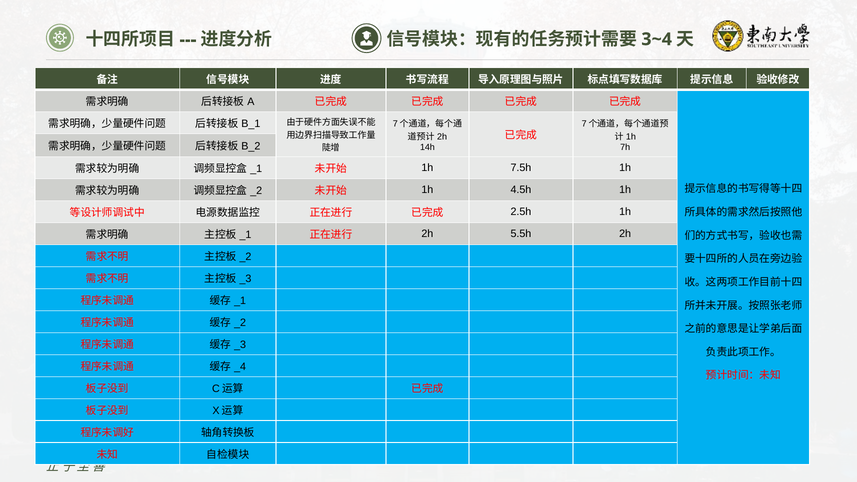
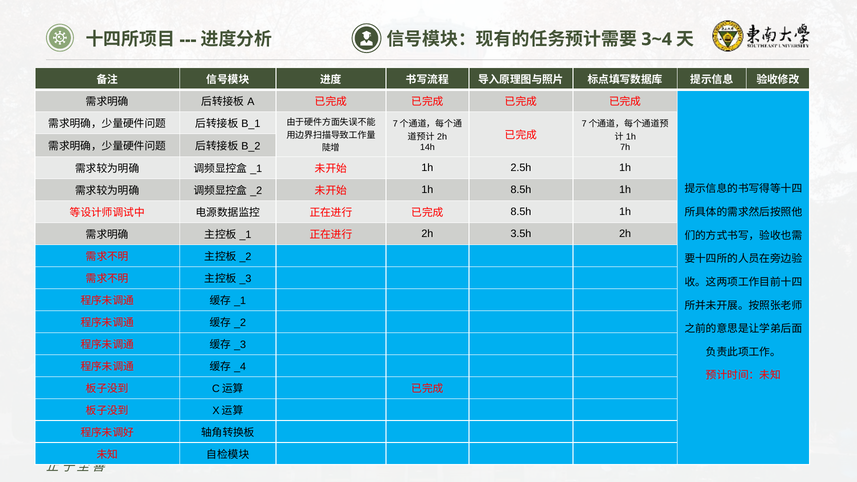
7.5h: 7.5h -> 2.5h
1h 4.5h: 4.5h -> 8.5h
2.5h at (521, 212): 2.5h -> 8.5h
5.5h: 5.5h -> 3.5h
